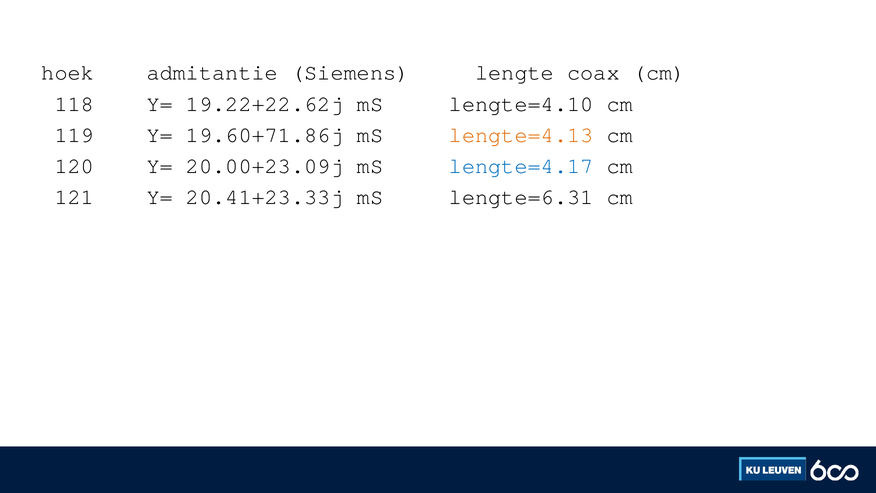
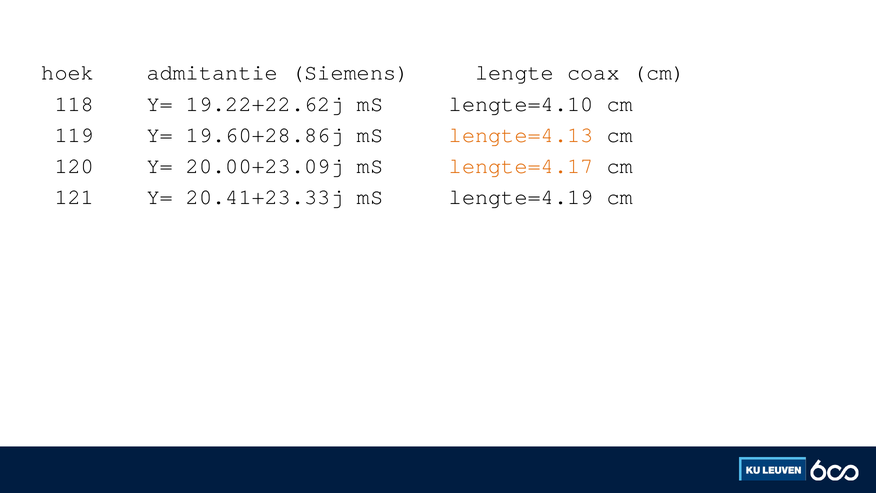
19.60+71.86j: 19.60+71.86j -> 19.60+28.86j
lengte=4.17 colour: blue -> orange
lengte=6.31: lengte=6.31 -> lengte=4.19
